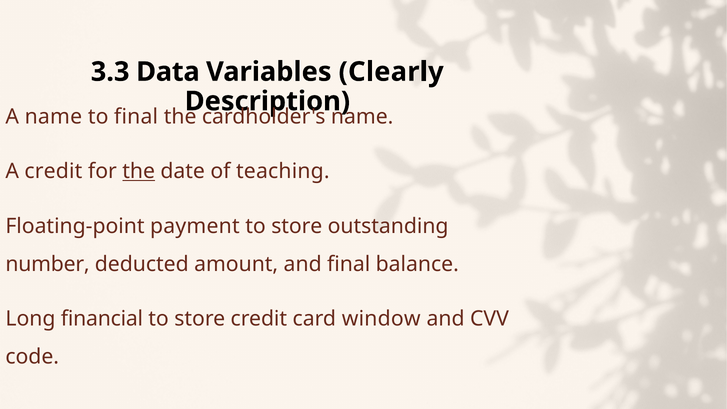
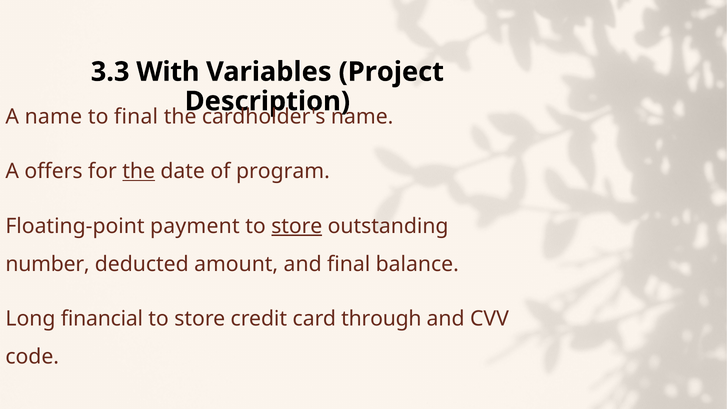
Data: Data -> With
Clearly: Clearly -> Project
A credit: credit -> offers
teaching: teaching -> program
store at (297, 226) underline: none -> present
window: window -> through
